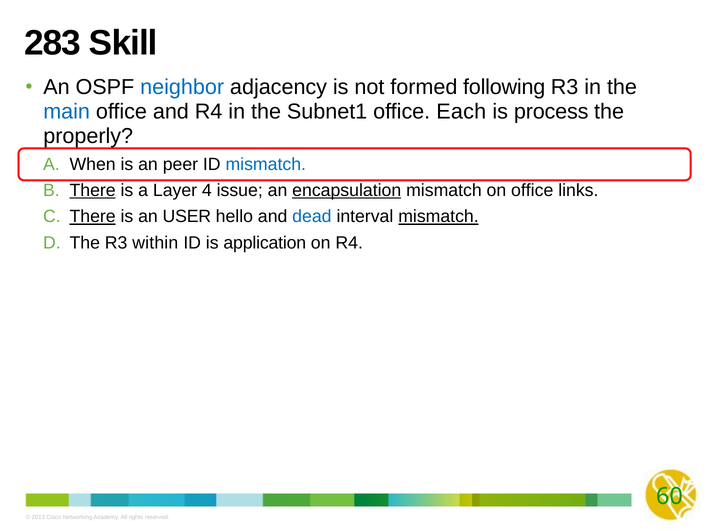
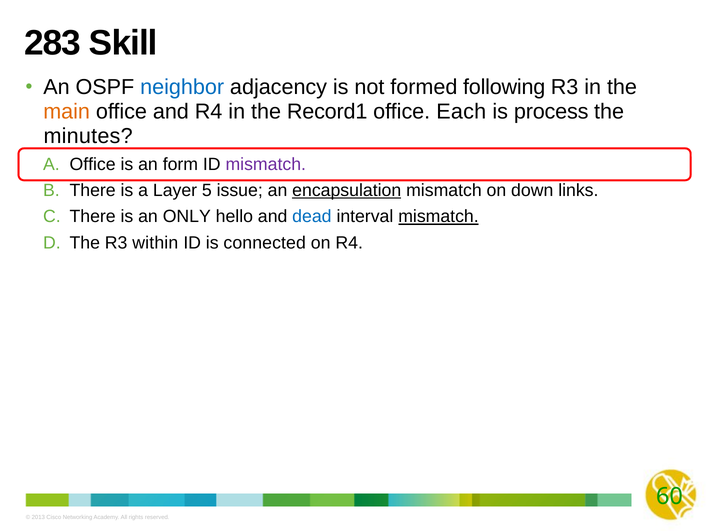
main colour: blue -> orange
Subnet1: Subnet1 -> Record1
properly: properly -> minutes
A When: When -> Office
peer: peer -> form
mismatch at (266, 164) colour: blue -> purple
There at (93, 190) underline: present -> none
4: 4 -> 5
on office: office -> down
There at (93, 216) underline: present -> none
USER: USER -> ONLY
application: application -> connected
